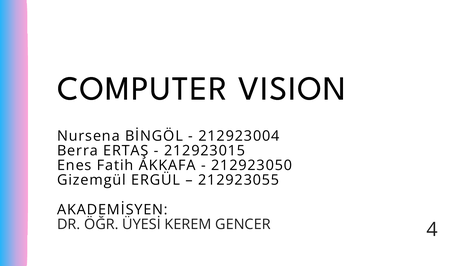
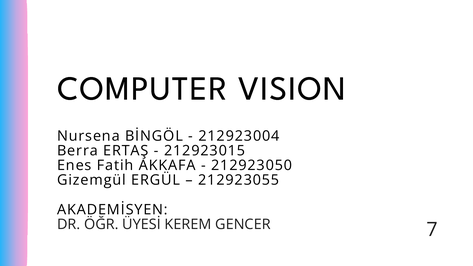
4: 4 -> 7
